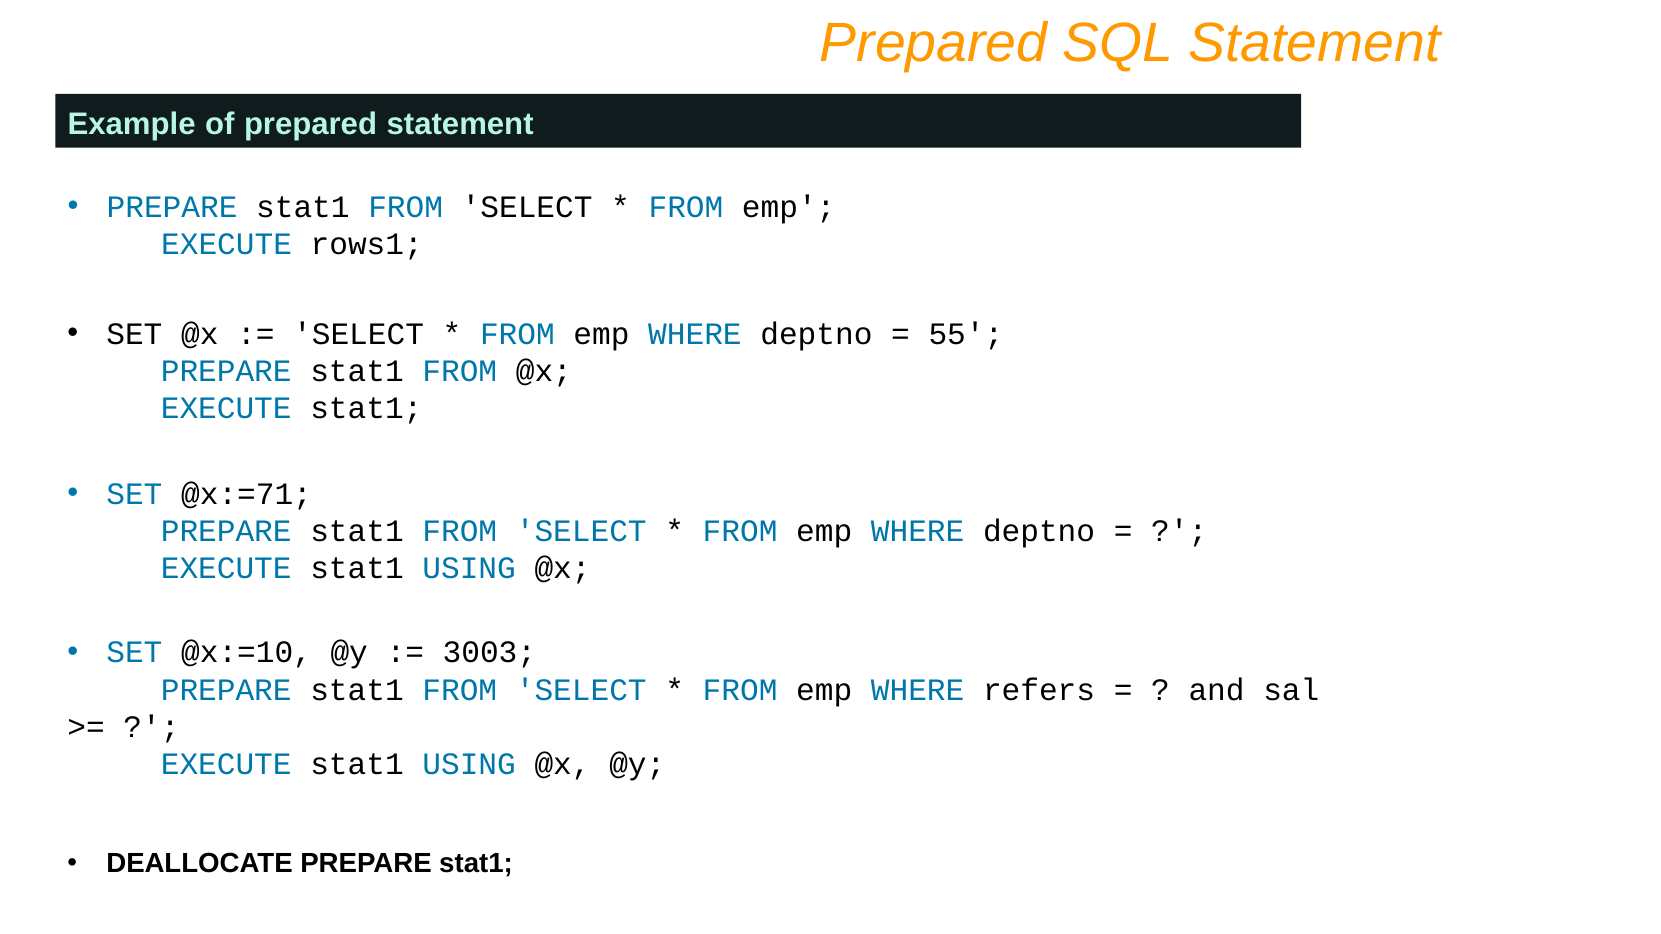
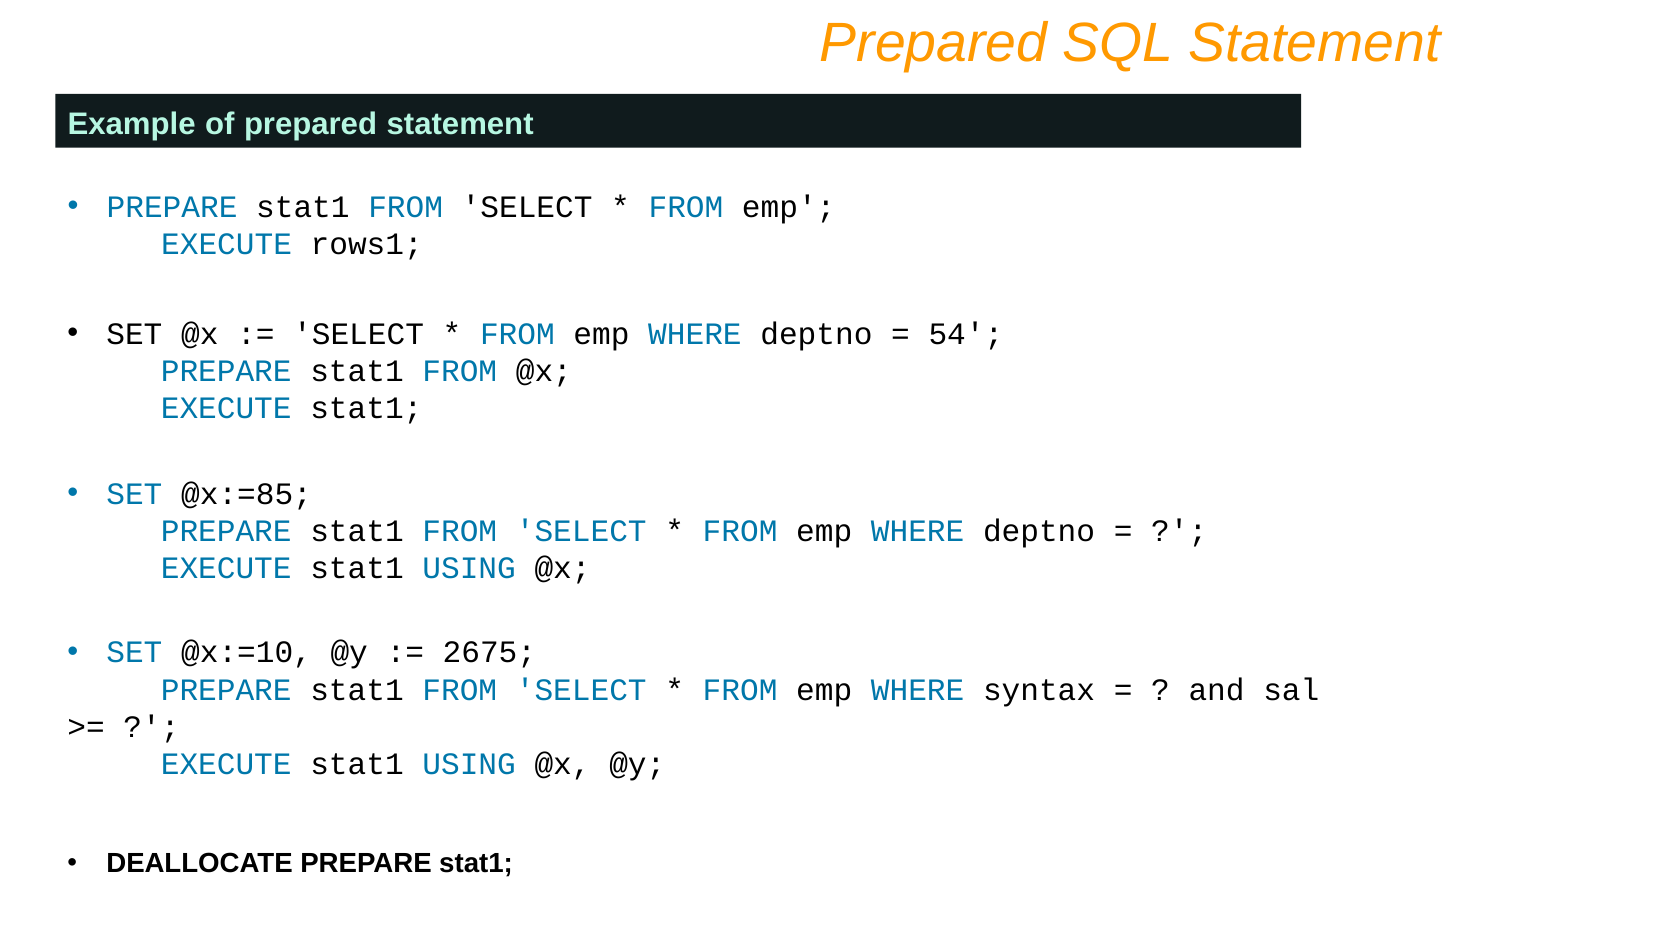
55: 55 -> 54
@x:=71: @x:=71 -> @x:=85
3003: 3003 -> 2675
refers: refers -> syntax
